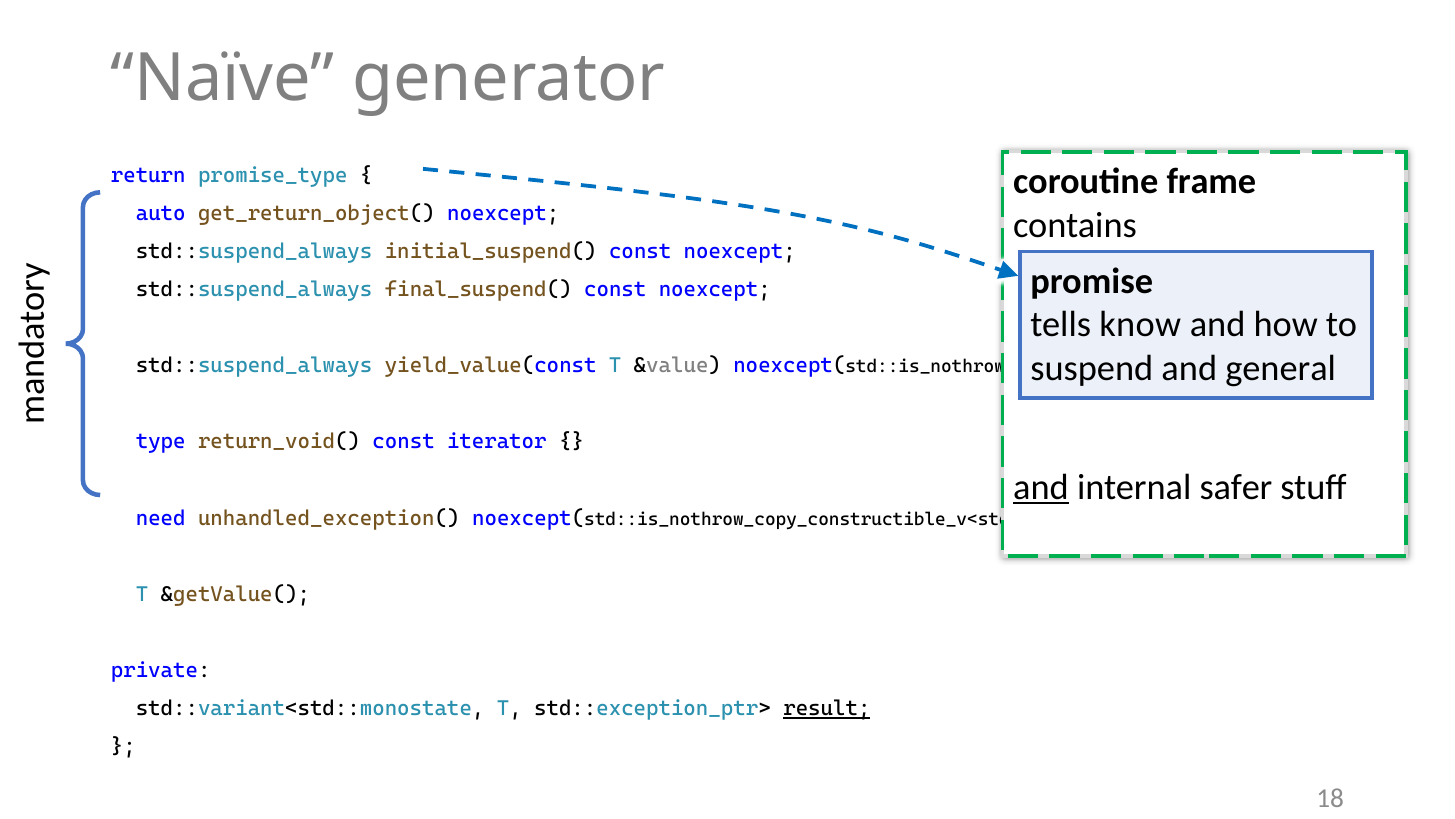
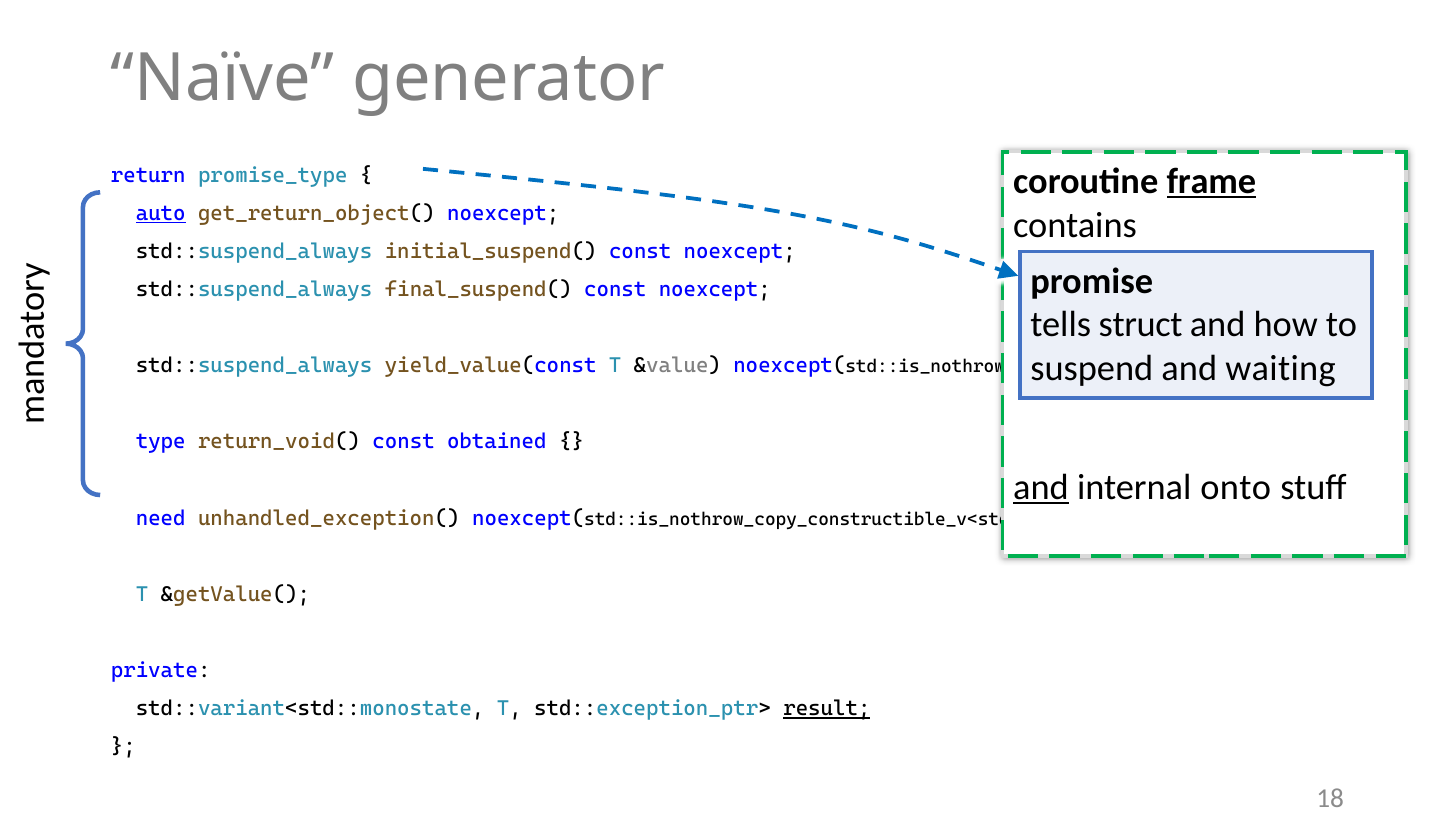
frame underline: none -> present
auto underline: none -> present
know: know -> struct
general: general -> waiting
iterator: iterator -> obtained
safer: safer -> onto
